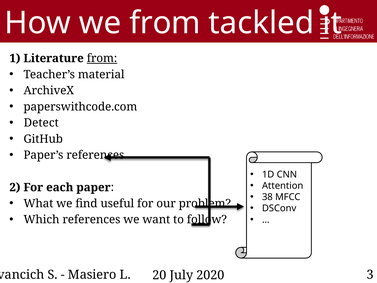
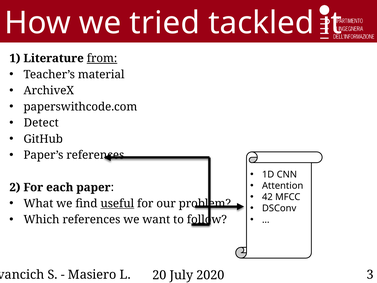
we from: from -> tried
38: 38 -> 42
useful underline: none -> present
